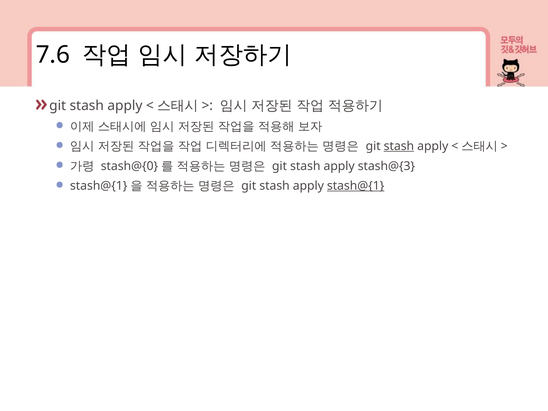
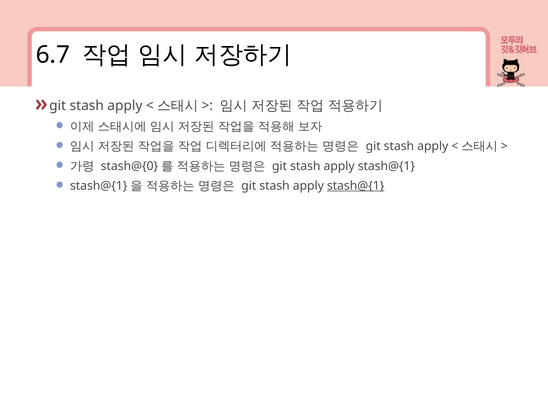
7.6: 7.6 -> 6.7
stash at (399, 146) underline: present -> none
stash@{3 at (386, 166): stash@{3 -> stash@{1
